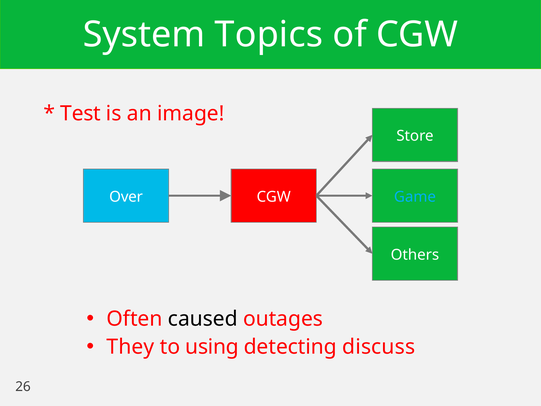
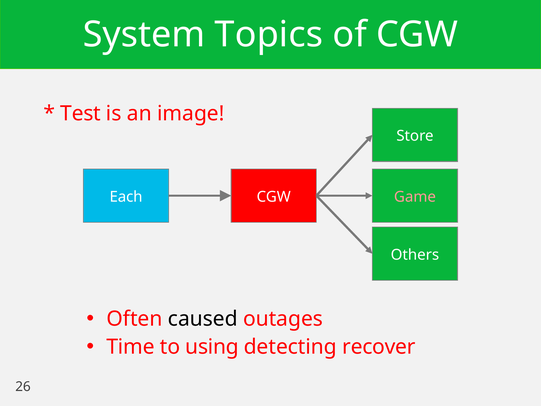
Over: Over -> Each
Game colour: light blue -> pink
They: They -> Time
discuss: discuss -> recover
